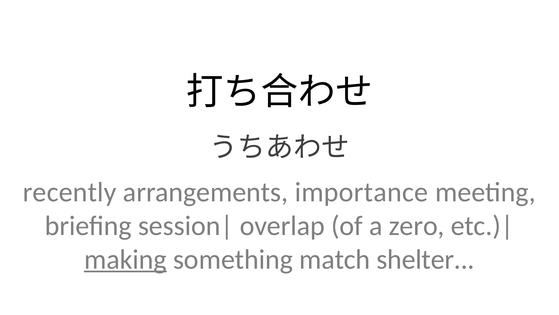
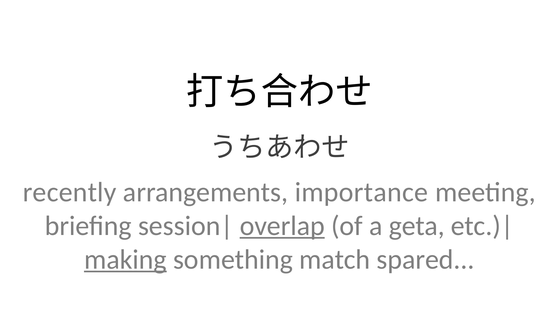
overlap underline: none -> present
zero: zero -> geta
shelter: shelter -> spared
